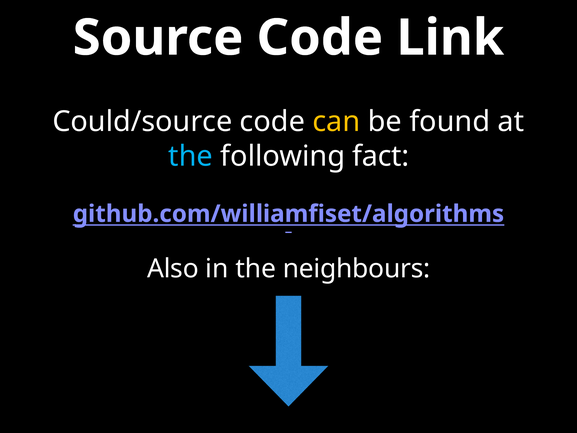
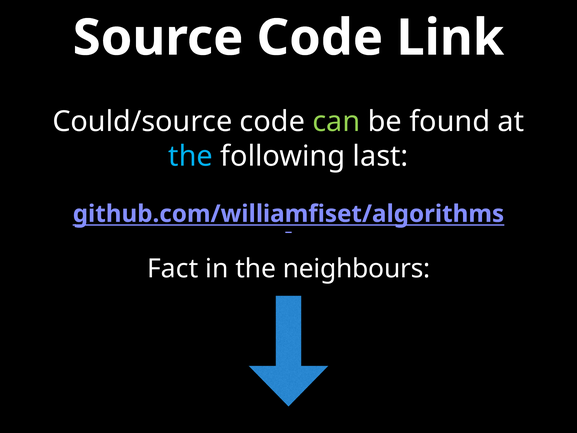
can colour: yellow -> light green
fact: fact -> last
Also: Also -> Fact
